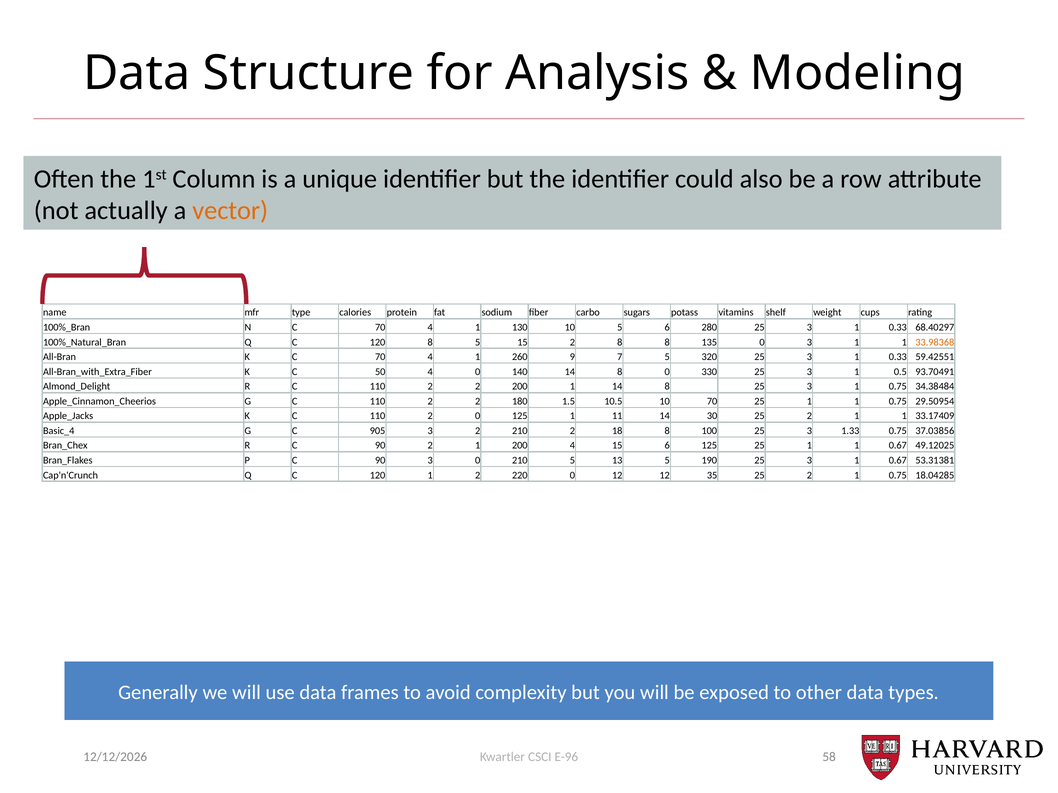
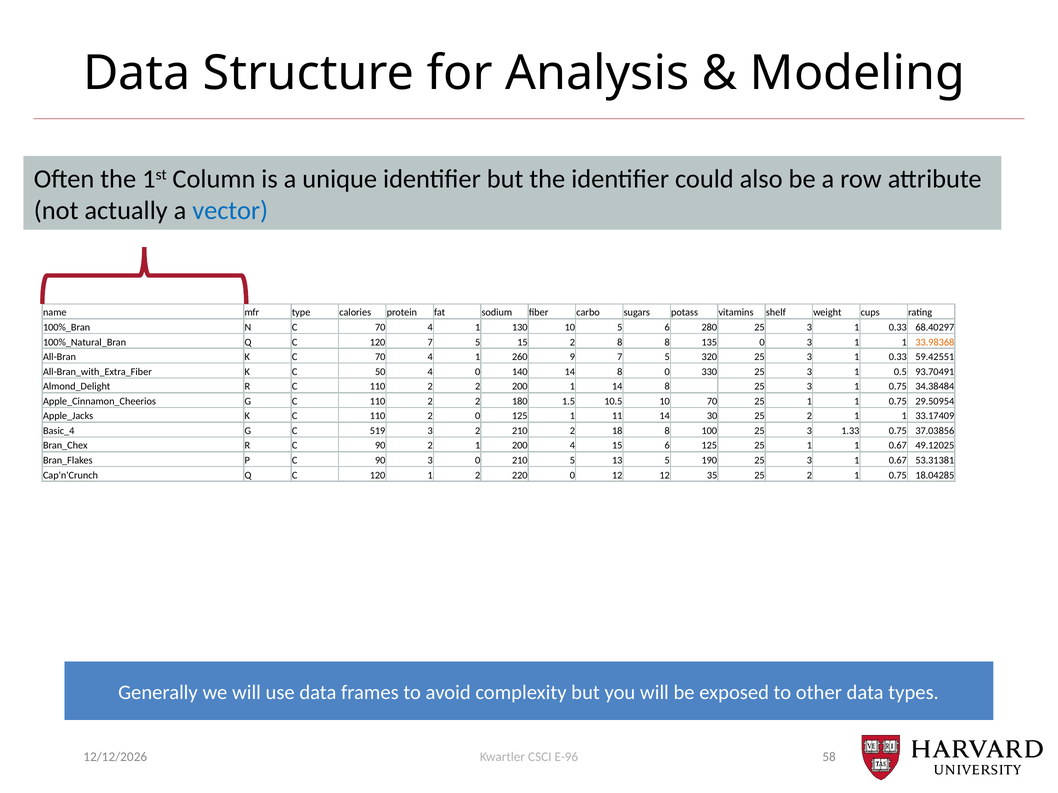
vector colour: orange -> blue
120 8: 8 -> 7
905: 905 -> 519
